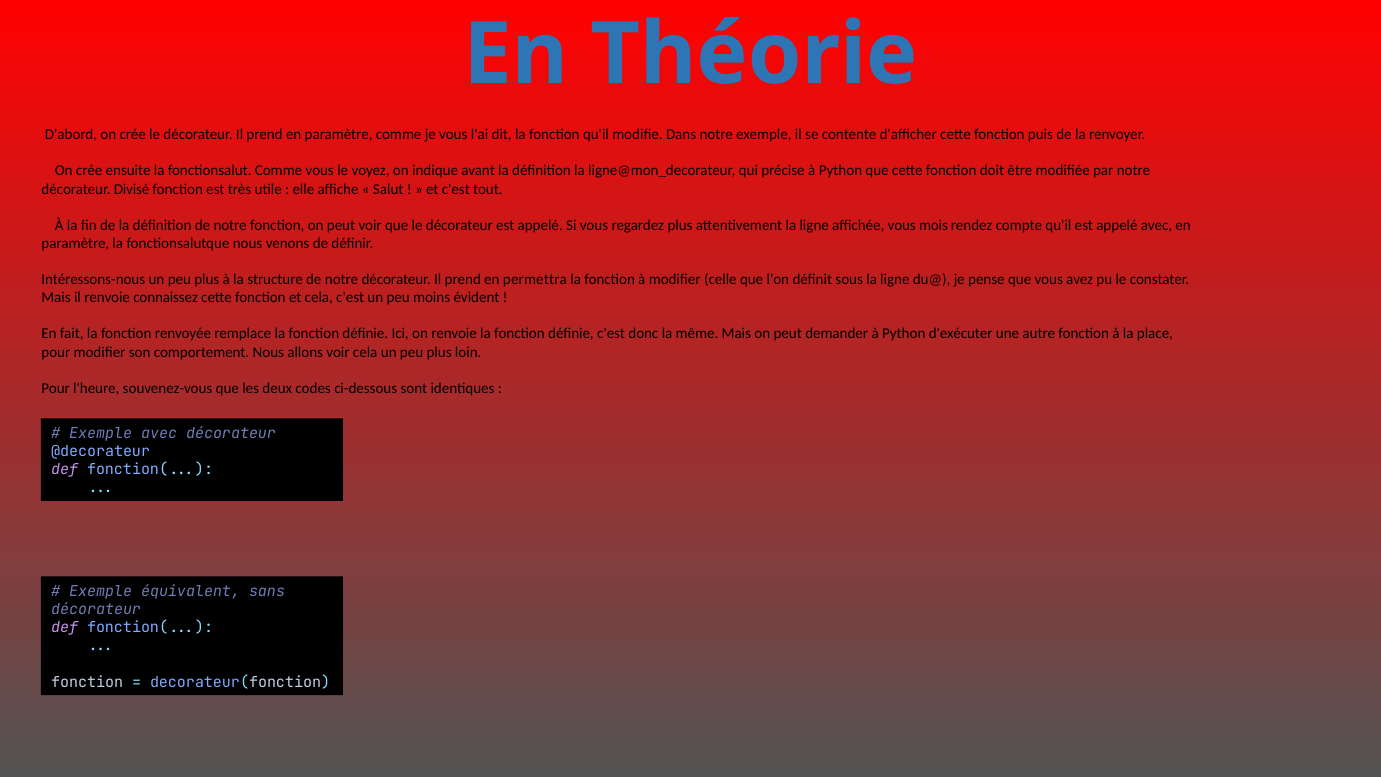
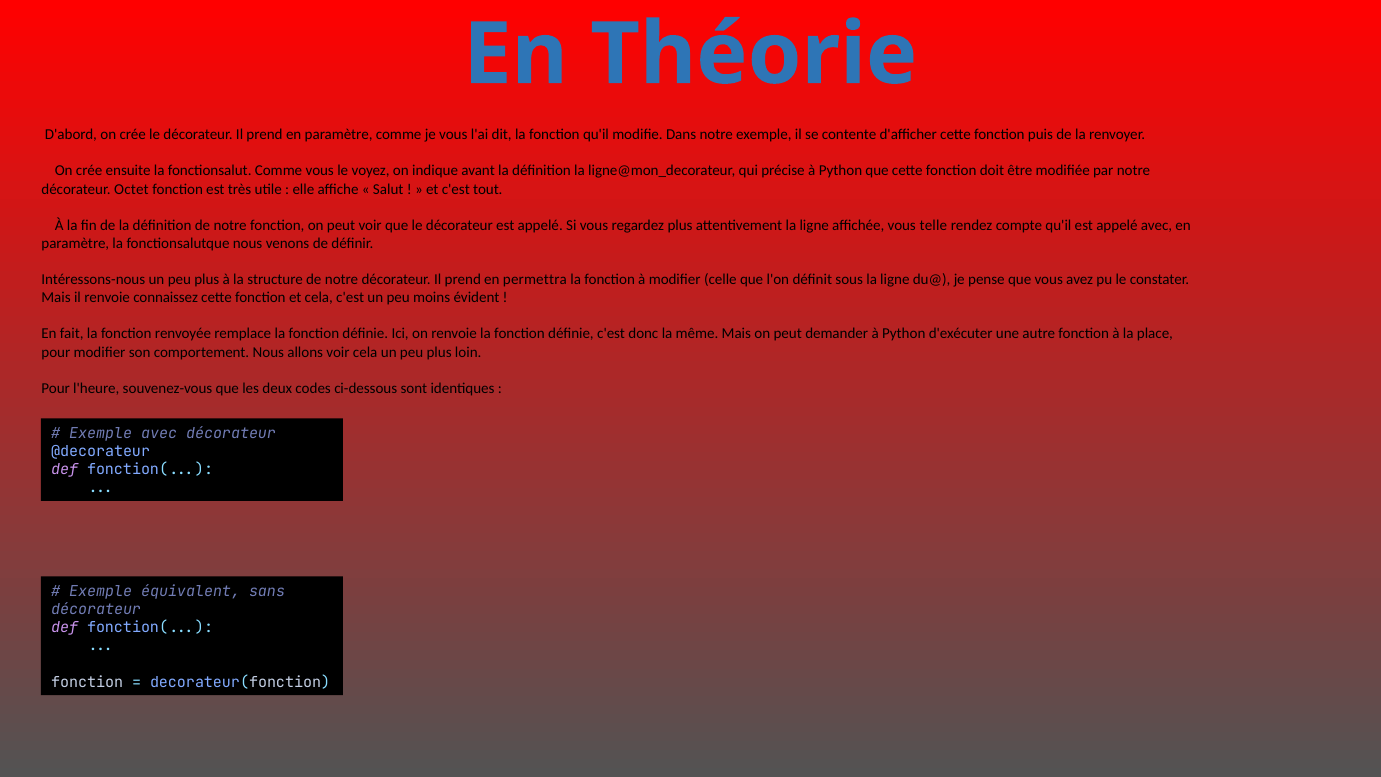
Divisé: Divisé -> Octet
mois: mois -> telle
